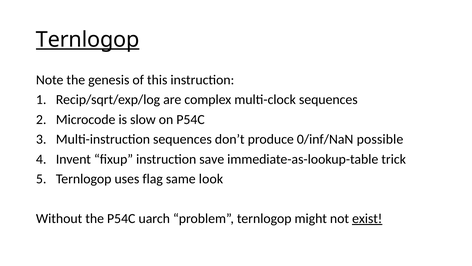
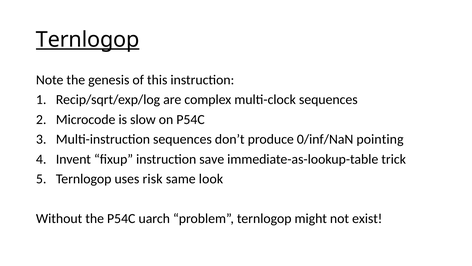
possible: possible -> pointing
flag: flag -> risk
exist underline: present -> none
